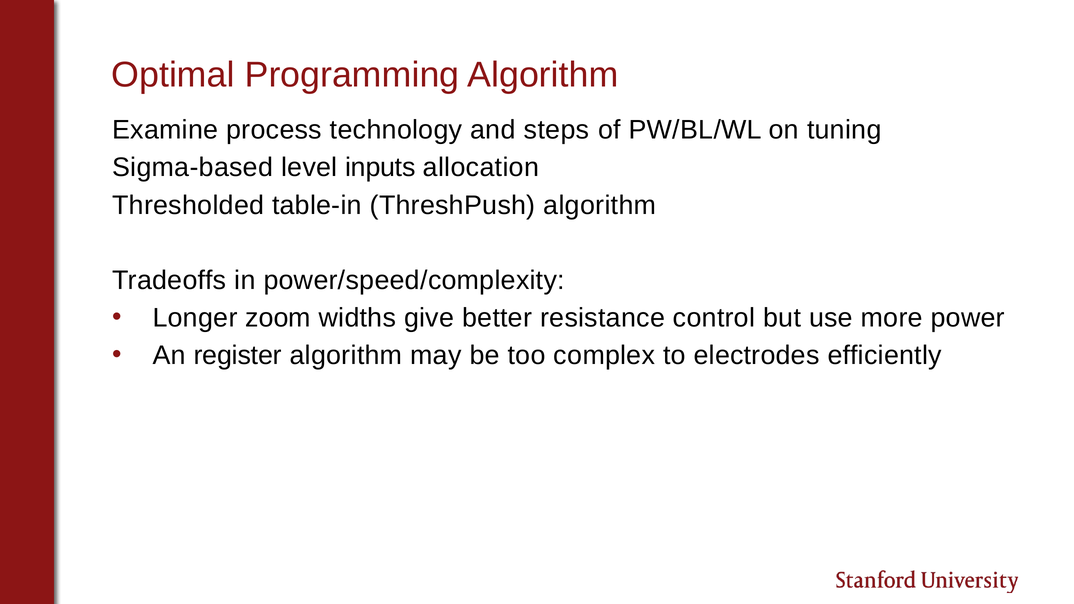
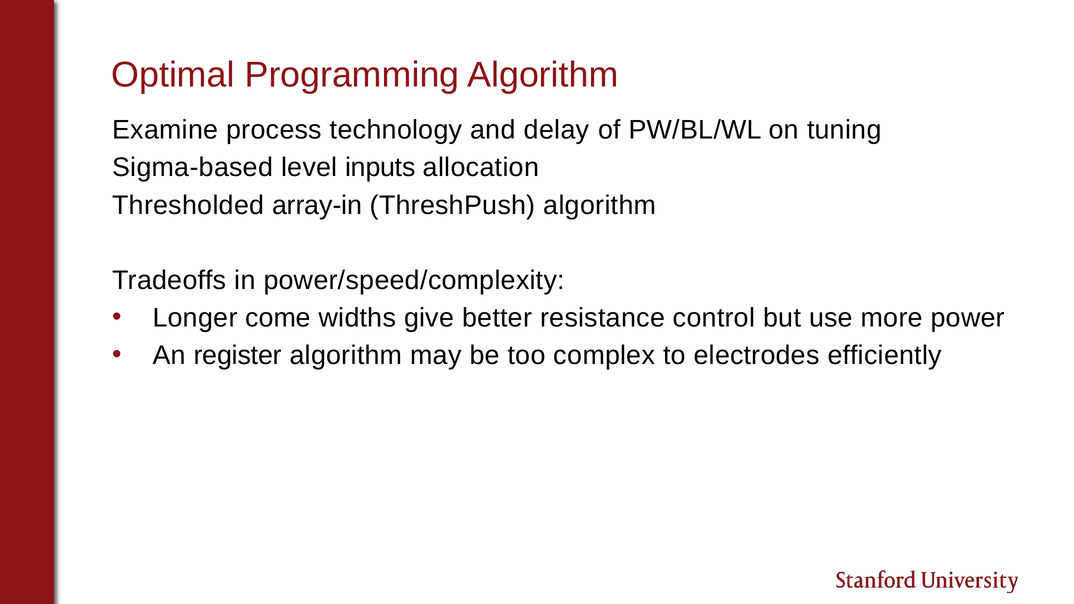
steps: steps -> delay
table-in: table-in -> array-in
zoom: zoom -> come
